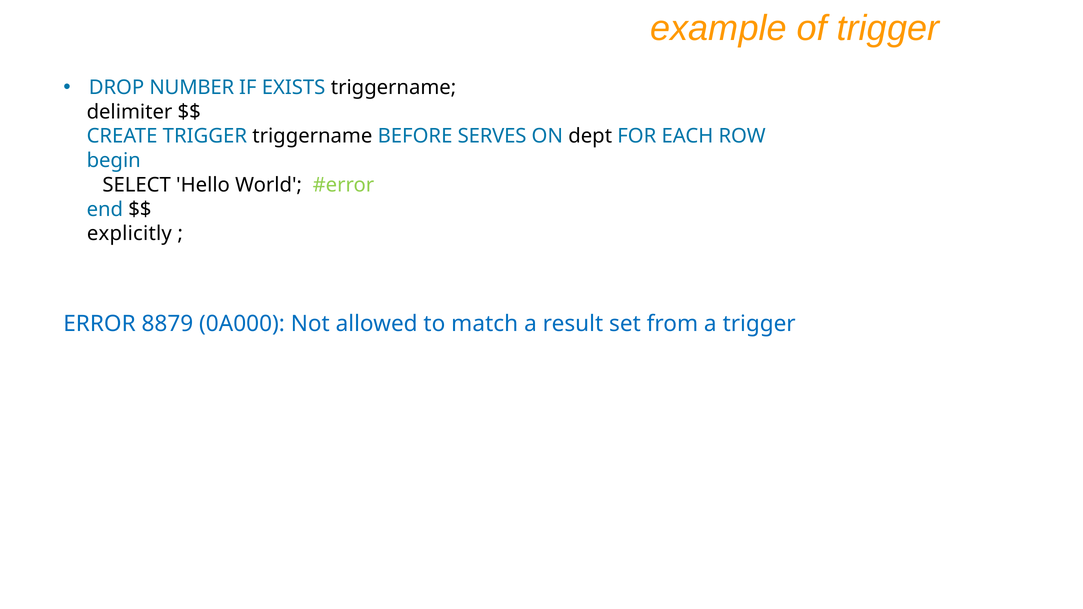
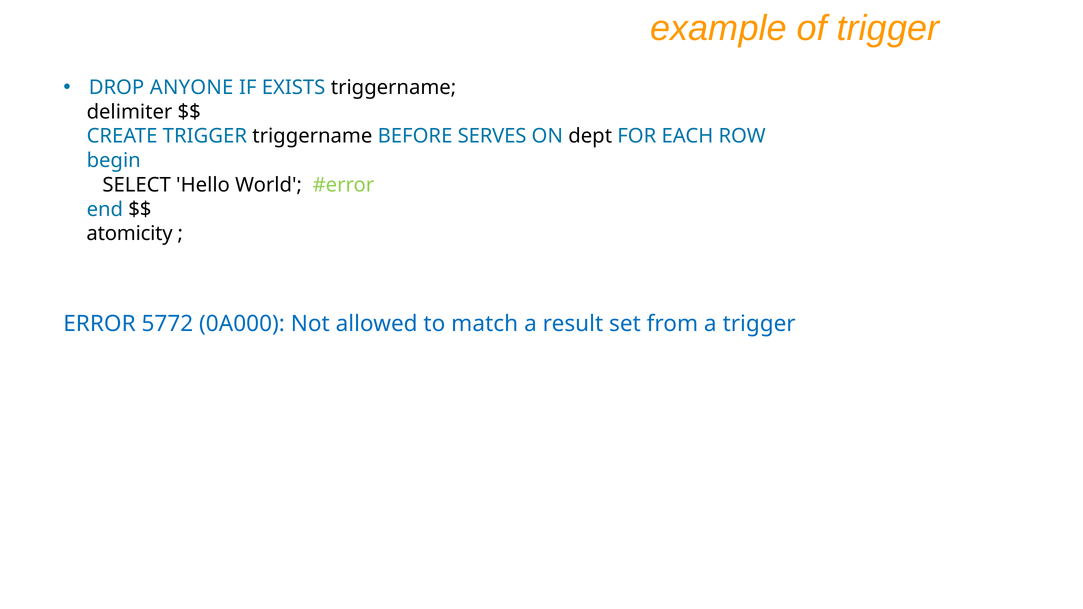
NUMBER: NUMBER -> ANYONE
explicitly: explicitly -> atomicity
8879: 8879 -> 5772
